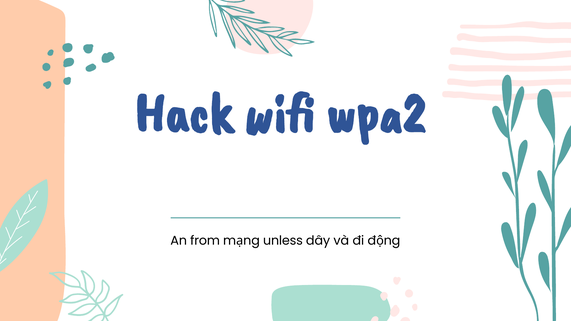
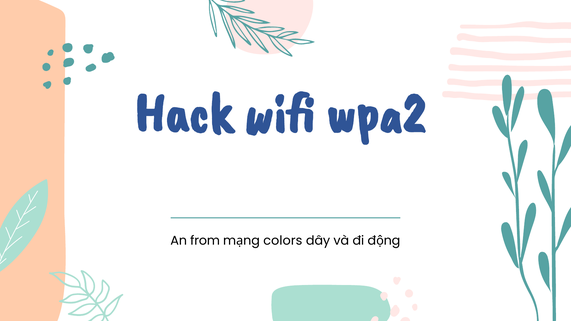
unless: unless -> colors
